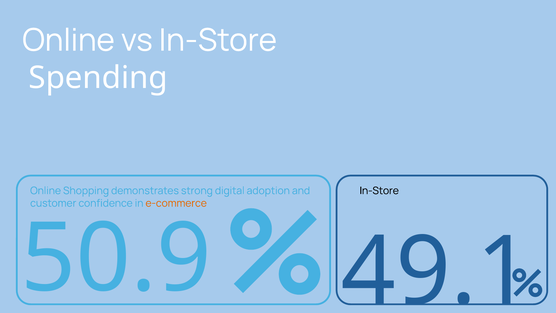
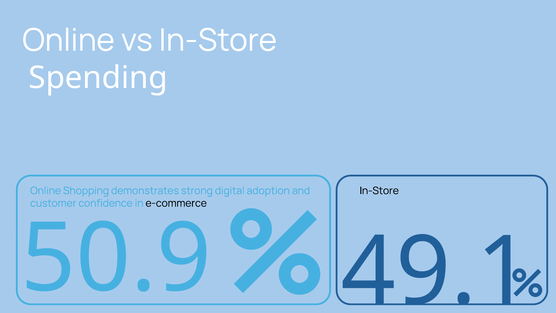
e-commerce colour: orange -> black
